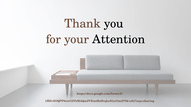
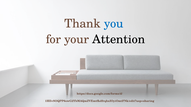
you colour: black -> blue
